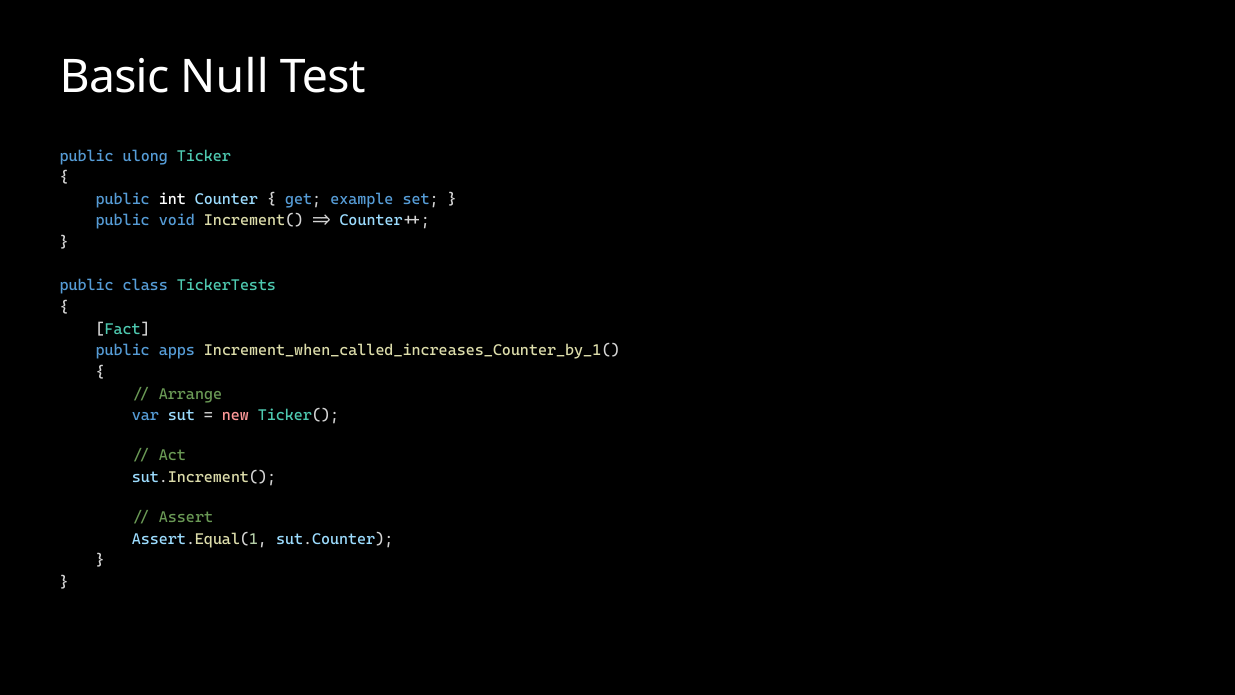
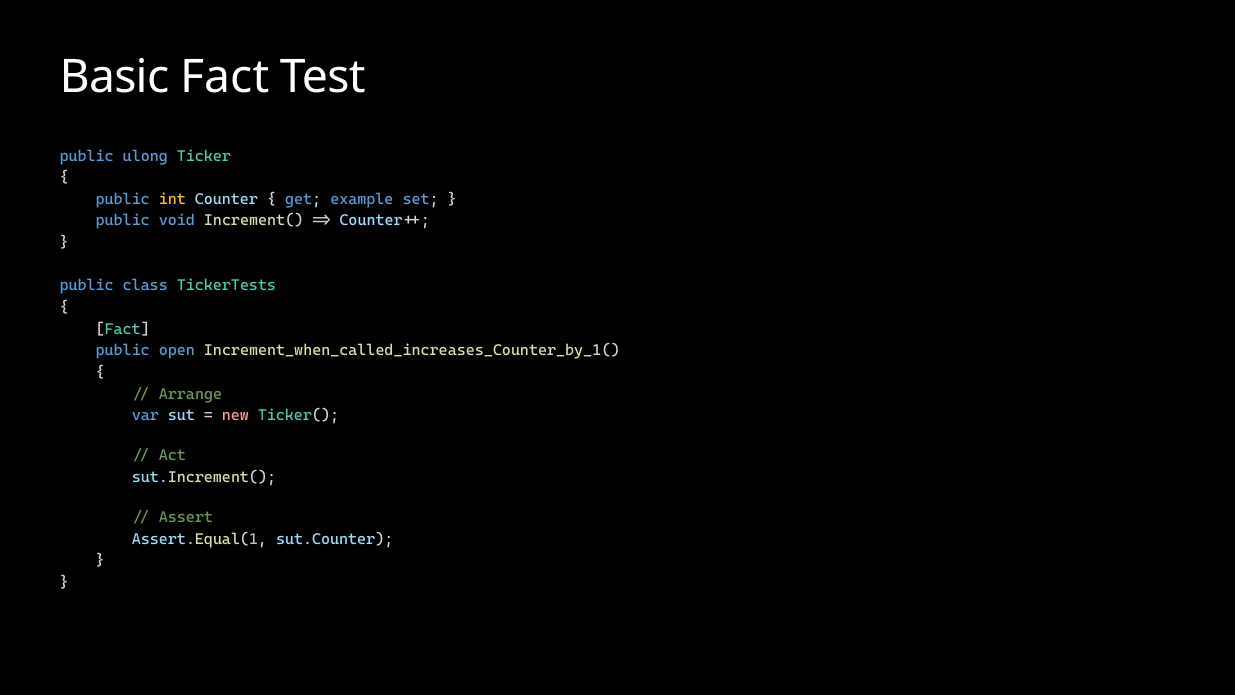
Basic Null: Null -> Fact
int colour: white -> yellow
apps: apps -> open
